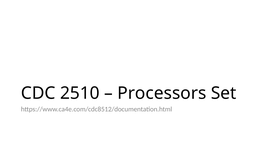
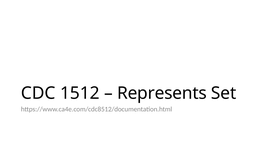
2510: 2510 -> 1512
Processors: Processors -> Represents
